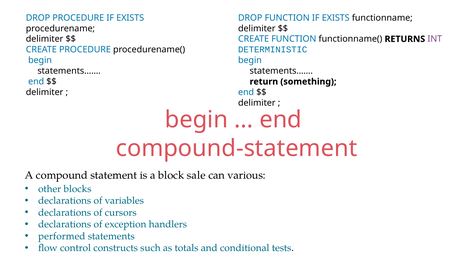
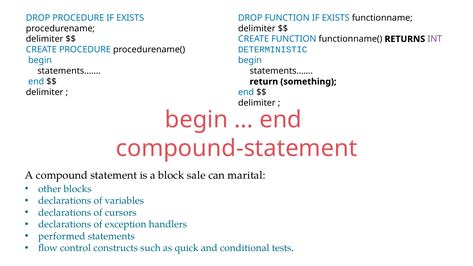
various: various -> marital
totals: totals -> quick
